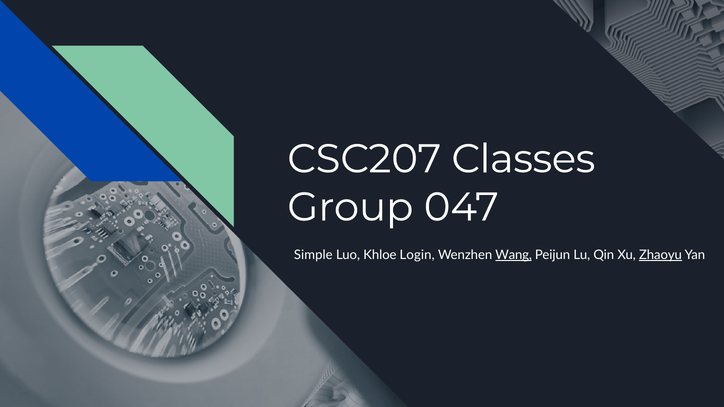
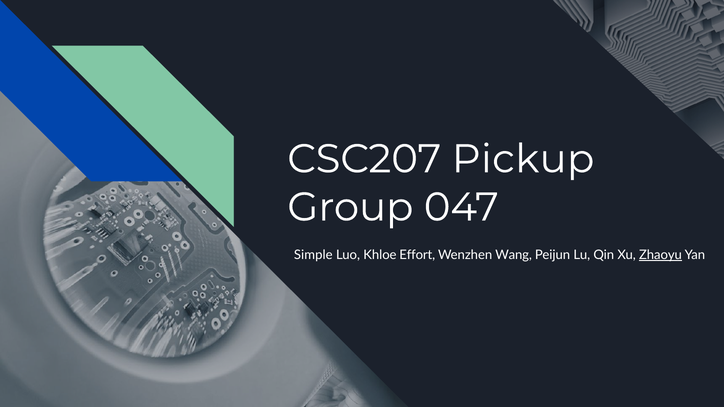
Classes: Classes -> Pickup
Login: Login -> Effort
Wang underline: present -> none
